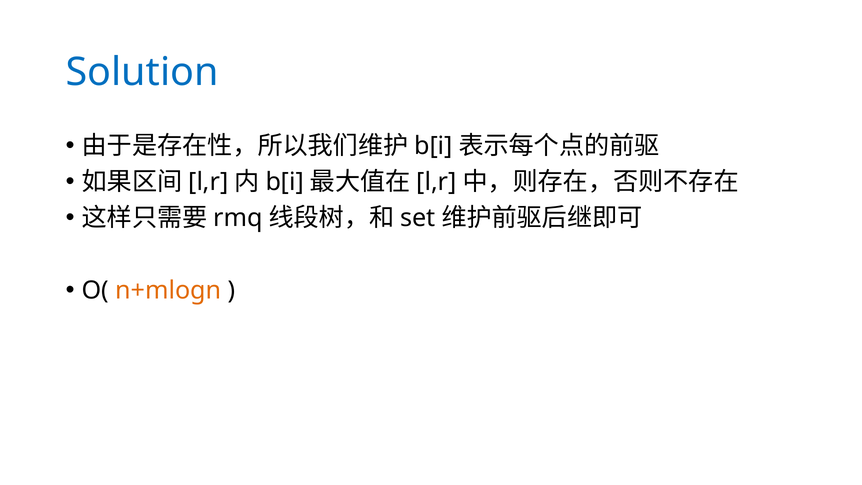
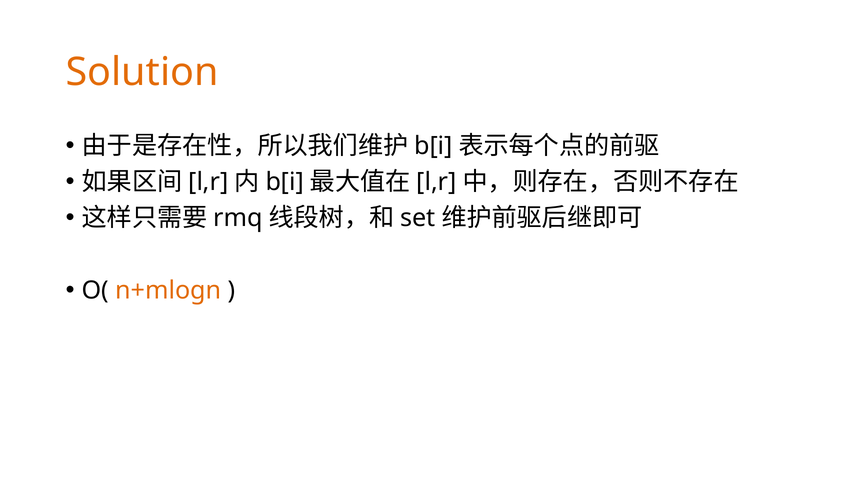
Solution colour: blue -> orange
